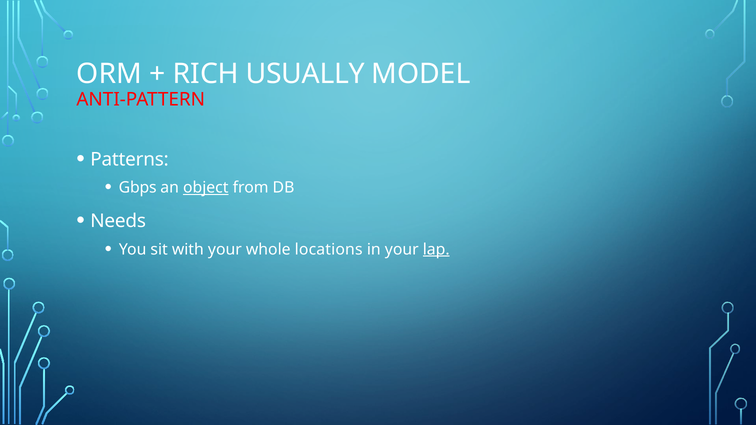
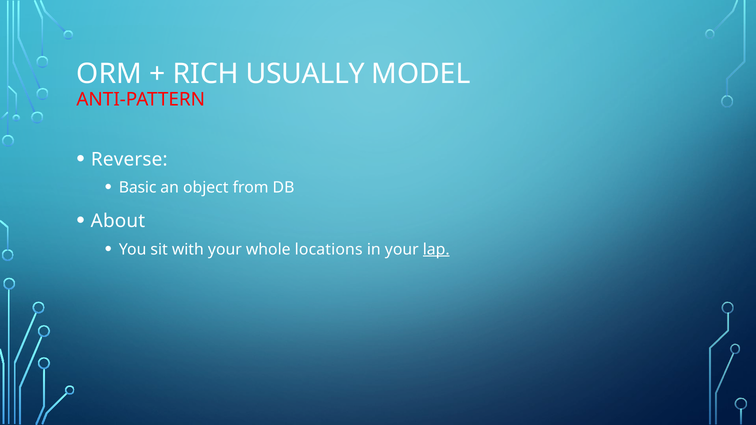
Patterns: Patterns -> Reverse
Gbps: Gbps -> Basic
object underline: present -> none
Needs: Needs -> About
